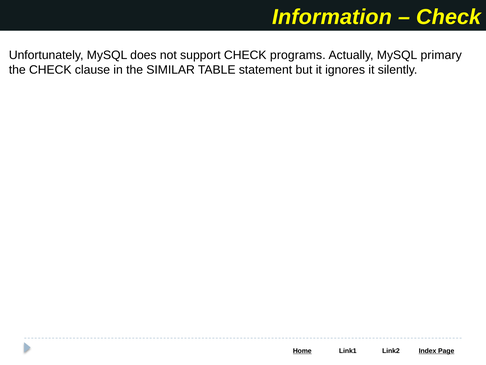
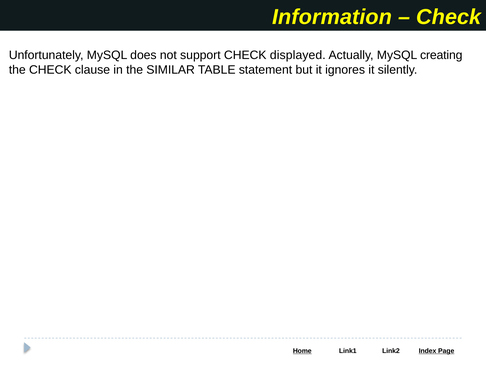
programs: programs -> displayed
primary: primary -> creating
